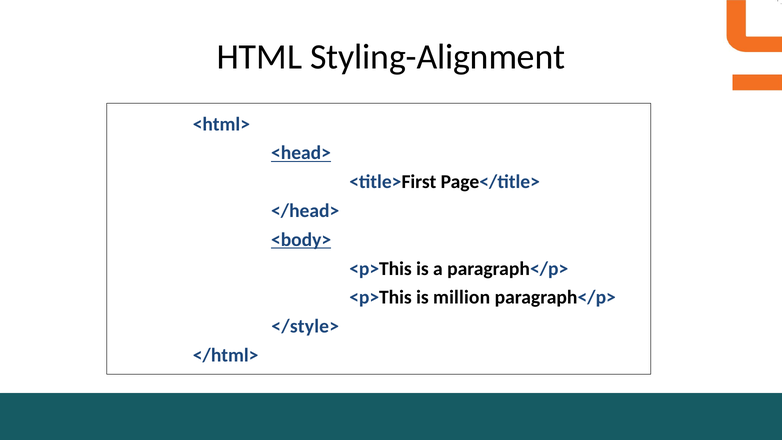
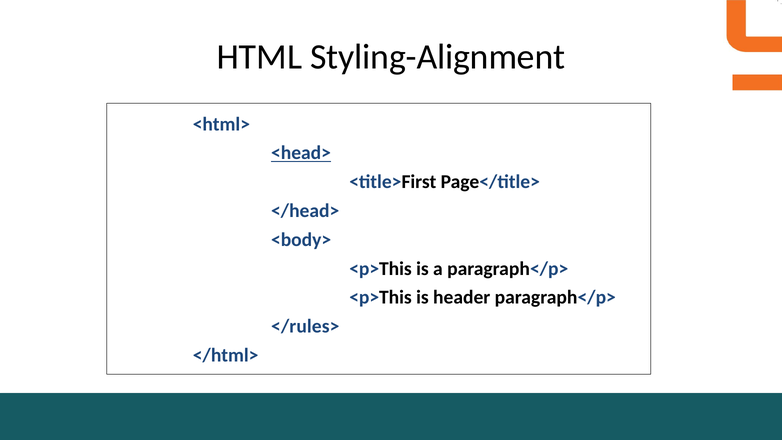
<body> underline: present -> none
million: million -> header
</style>: </style> -> </rules>
